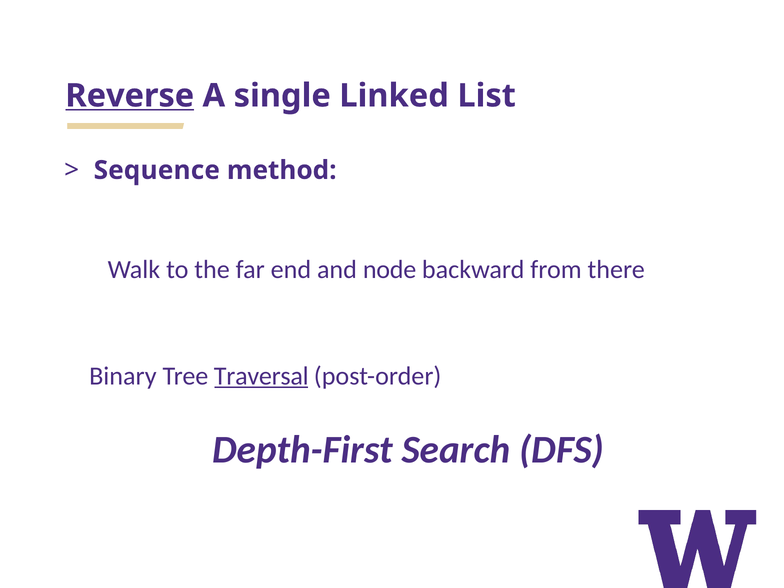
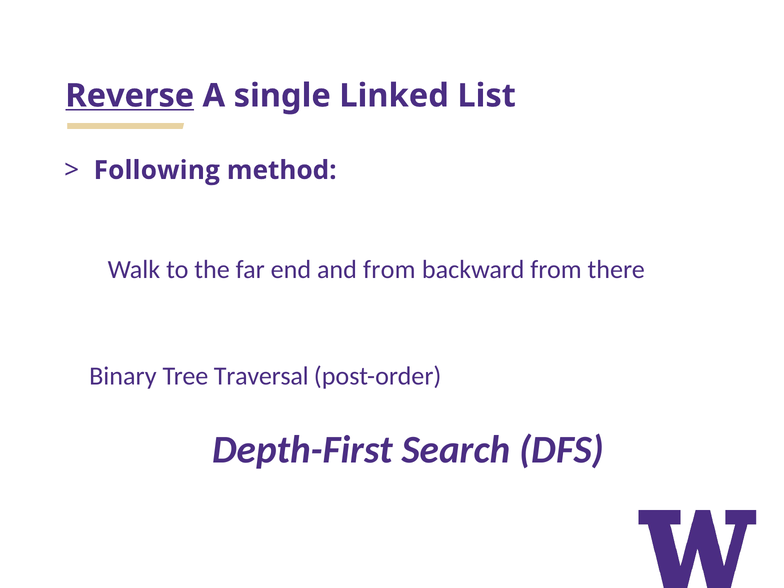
Sequence: Sequence -> Following
and node: node -> from
Traversal underline: present -> none
